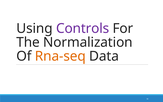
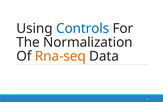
Controls colour: purple -> blue
